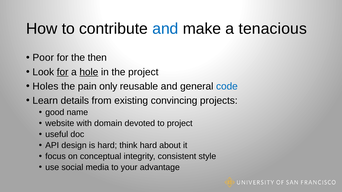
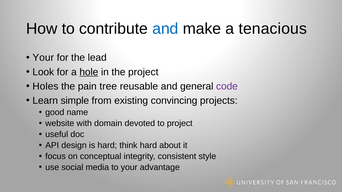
Poor at (43, 58): Poor -> Your
then: then -> lead
for at (63, 72) underline: present -> none
only: only -> tree
code colour: blue -> purple
details: details -> simple
